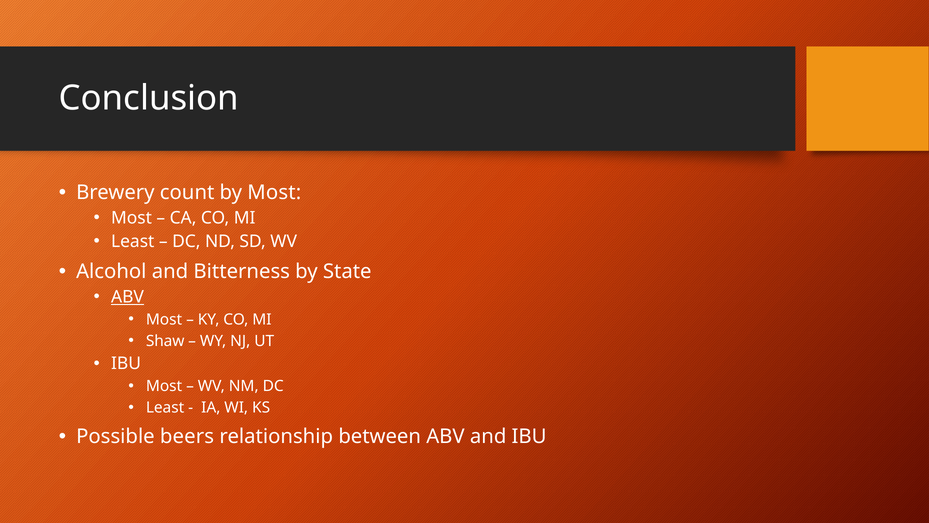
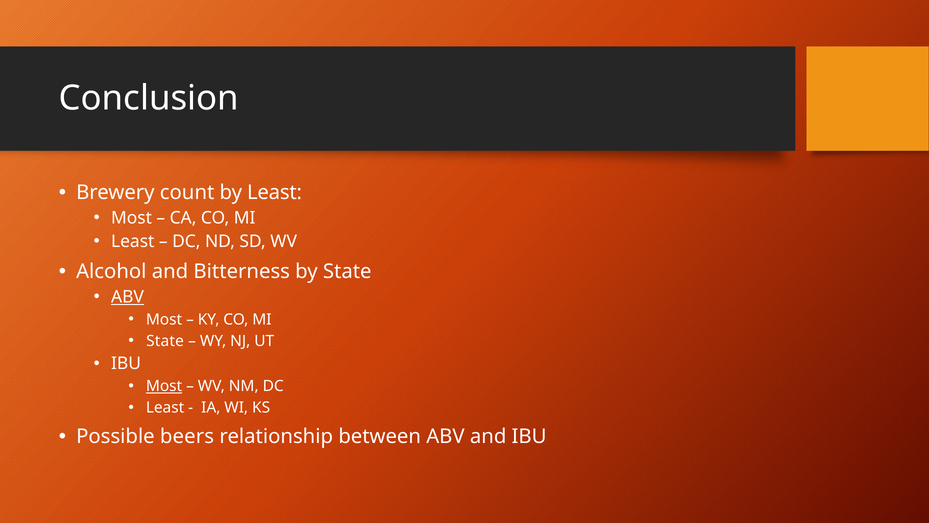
by Most: Most -> Least
Shaw at (165, 341): Shaw -> State
Most at (164, 386) underline: none -> present
